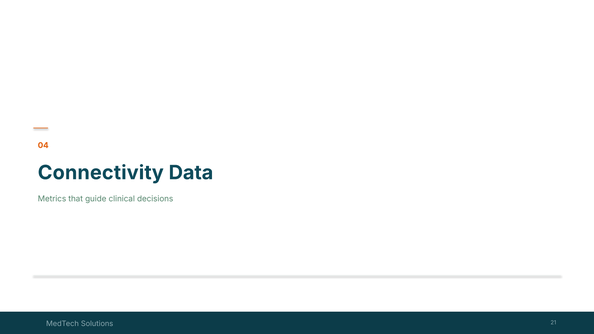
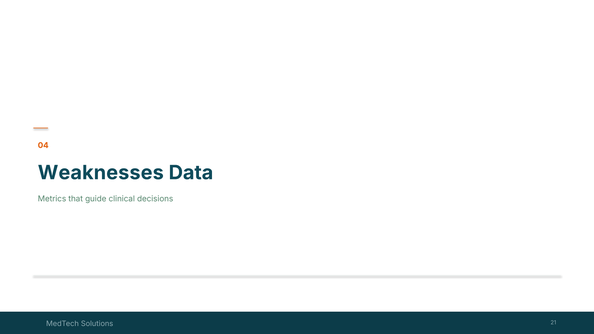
Connectivity: Connectivity -> Weaknesses
